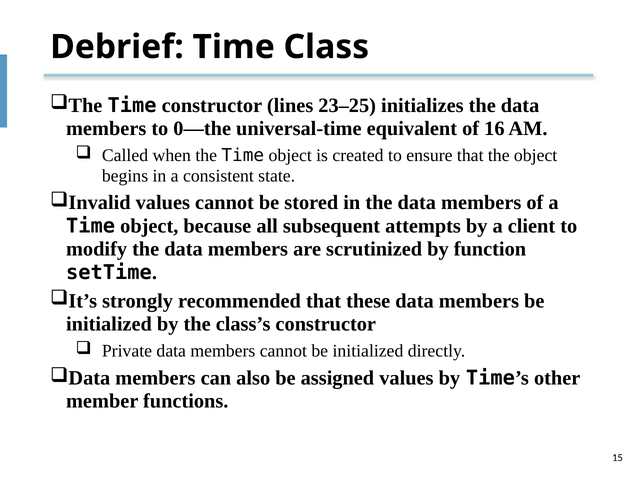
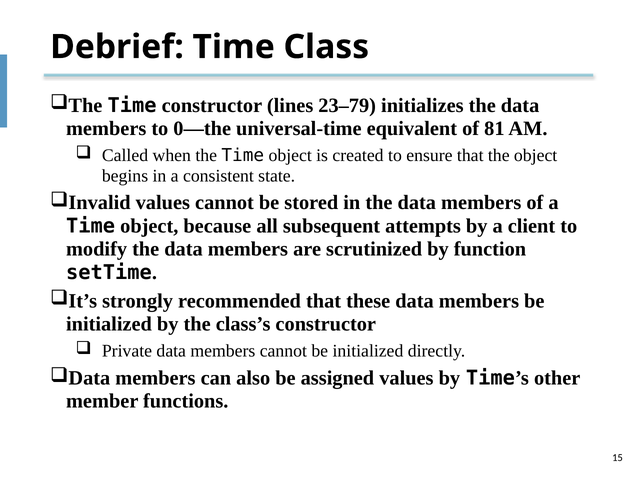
23–25: 23–25 -> 23–79
16: 16 -> 81
